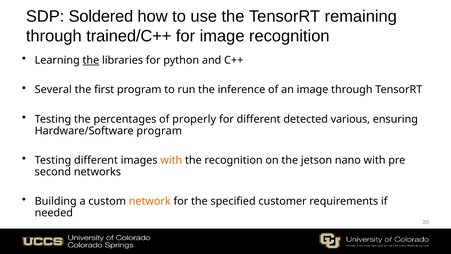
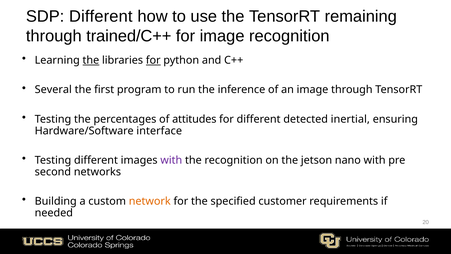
SDP Soldered: Soldered -> Different
for at (153, 60) underline: none -> present
properly: properly -> attitudes
various: various -> inertial
Hardware/Software program: program -> interface
with at (171, 160) colour: orange -> purple
